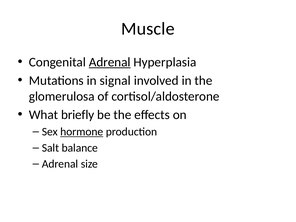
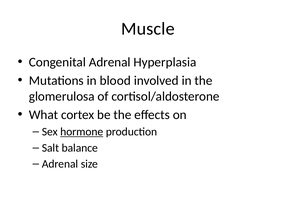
Adrenal at (110, 62) underline: present -> none
signal: signal -> blood
briefly: briefly -> cortex
